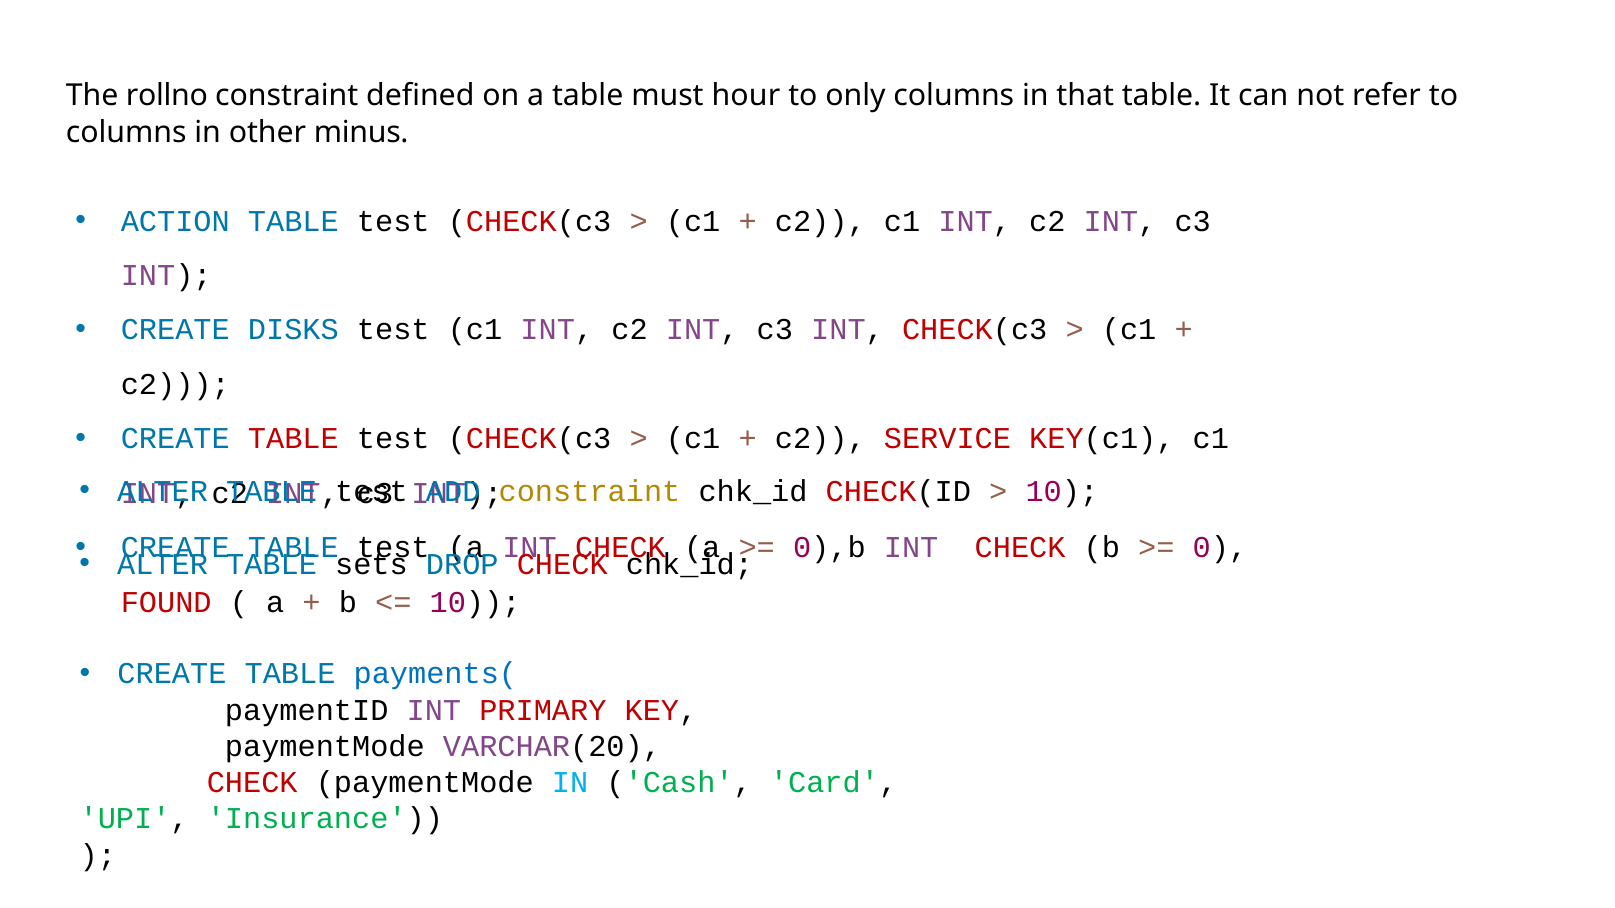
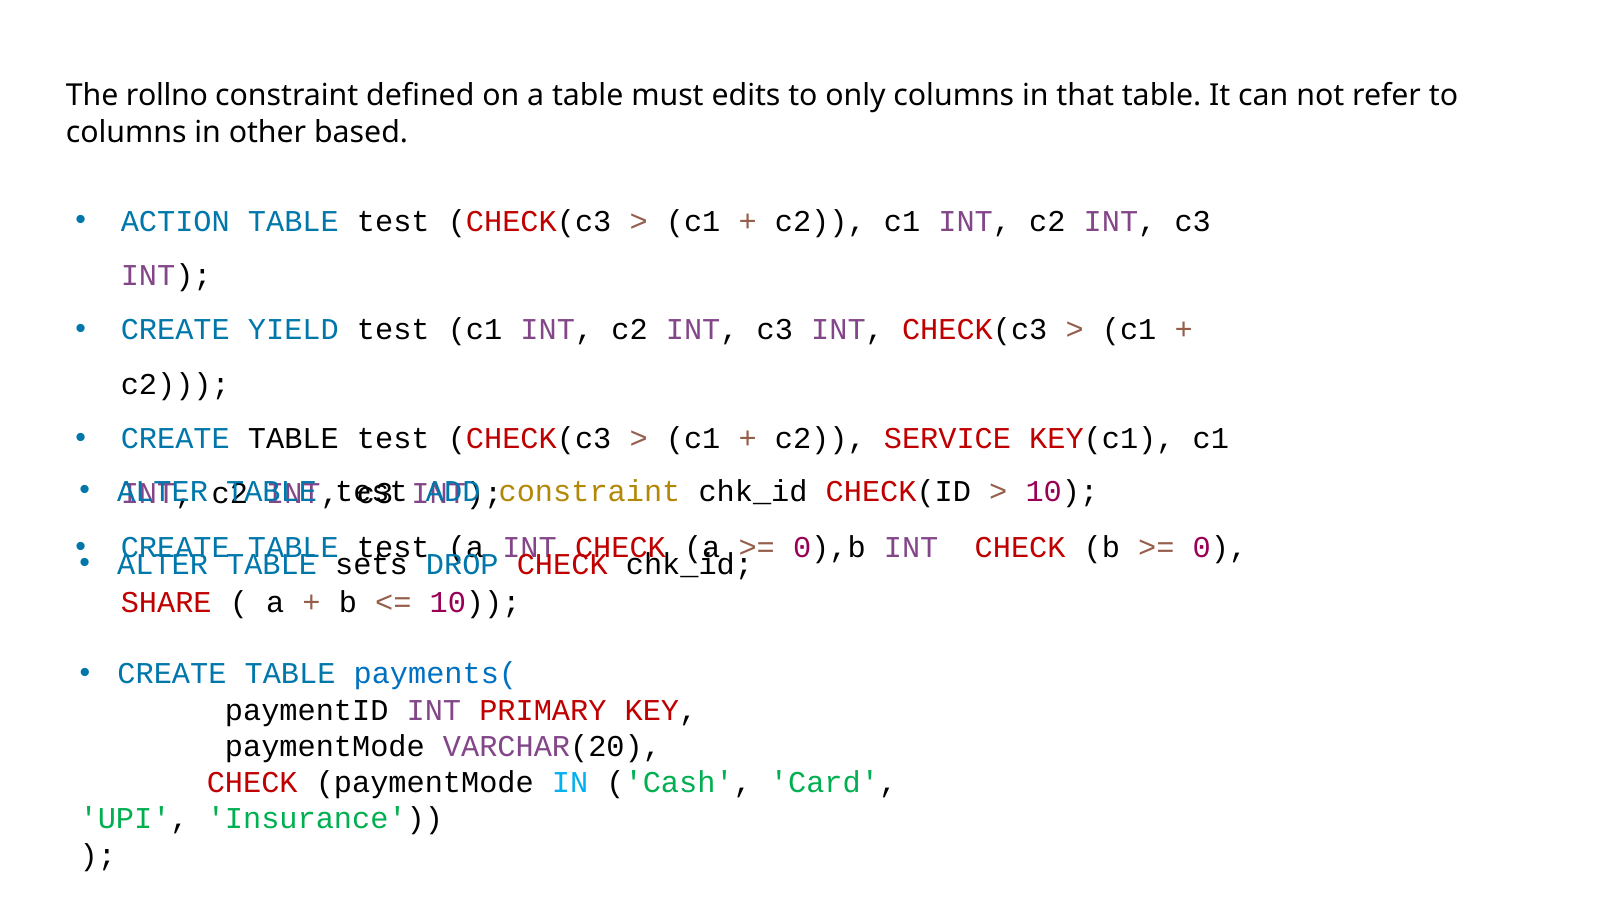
hour: hour -> edits
minus: minus -> based
DISKS: DISKS -> YIELD
TABLE at (293, 439) colour: red -> black
FOUND: FOUND -> SHARE
